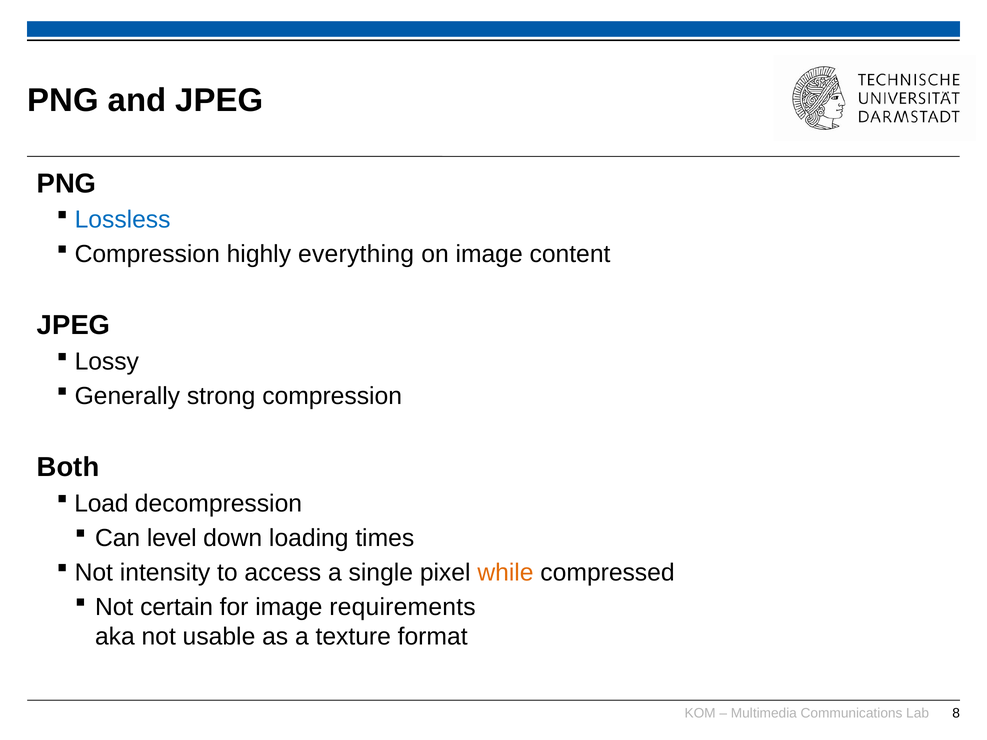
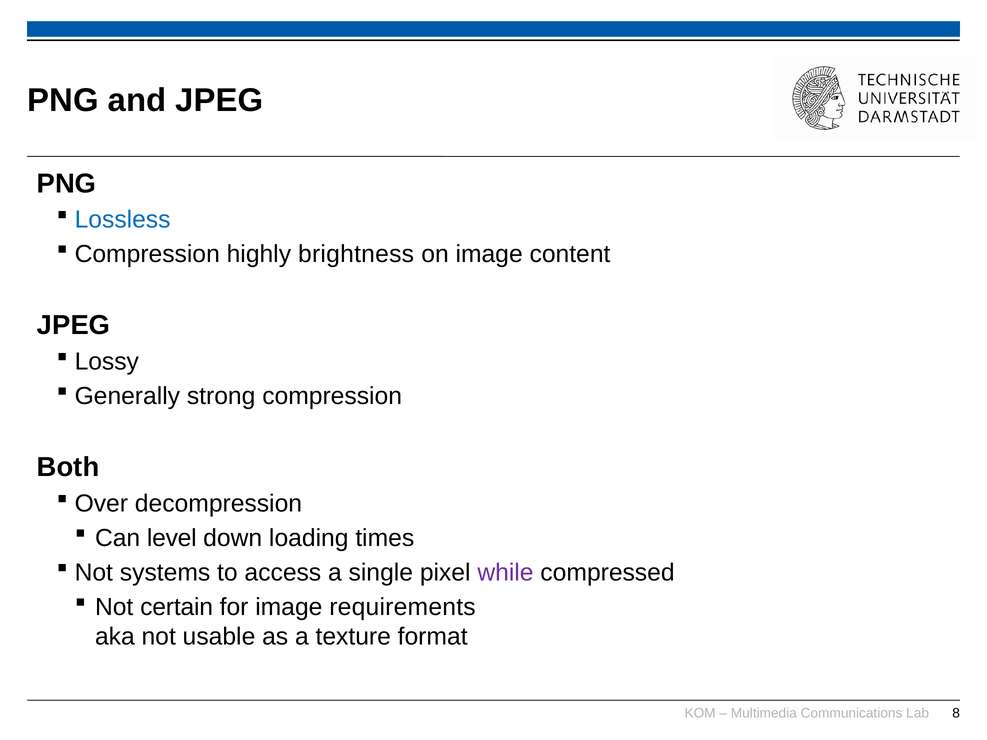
everything: everything -> brightness
Load: Load -> Over
intensity: intensity -> systems
while colour: orange -> purple
